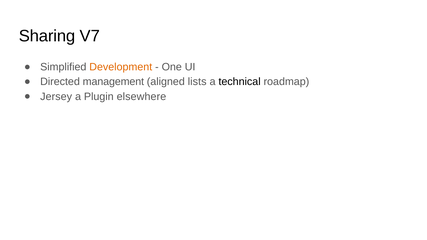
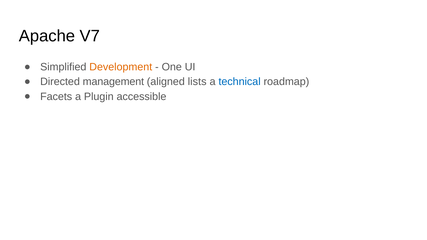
Sharing: Sharing -> Apache
technical colour: black -> blue
Jersey: Jersey -> Facets
elsewhere: elsewhere -> accessible
